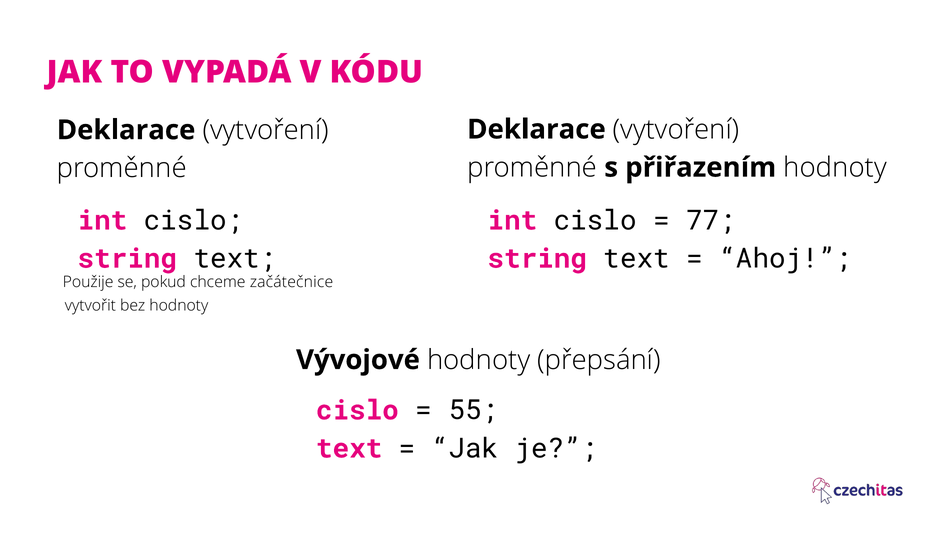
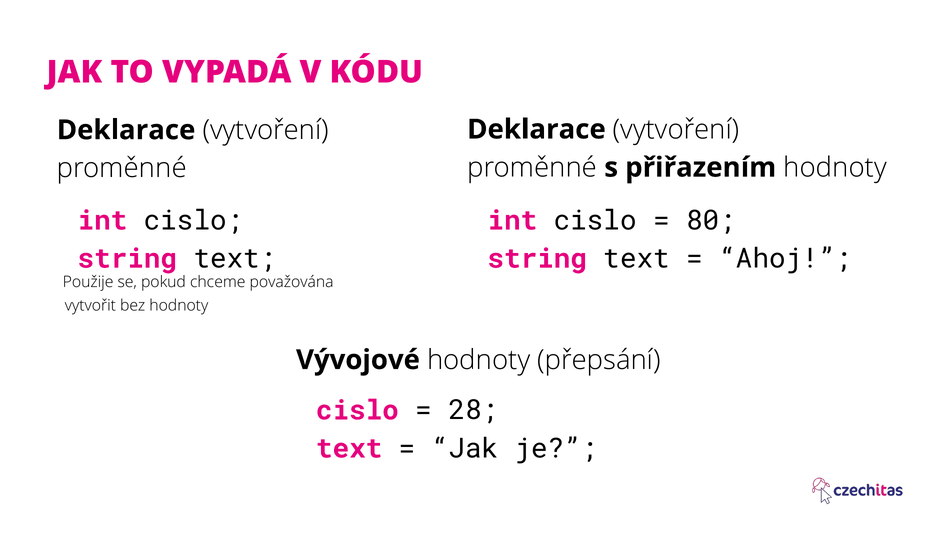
77: 77 -> 80
začátečnice: začátečnice -> považována
55: 55 -> 28
